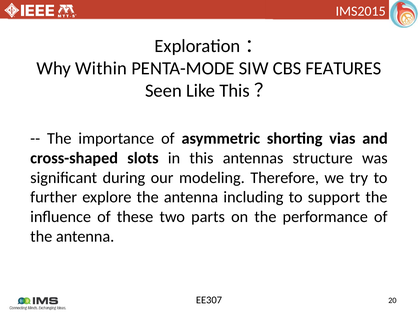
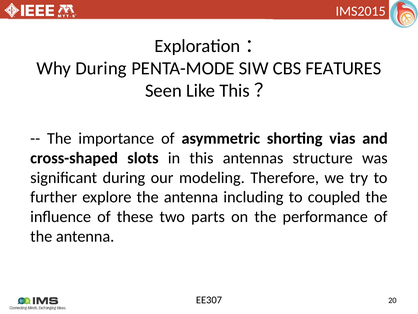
Why Within: Within -> During
support: support -> coupled
